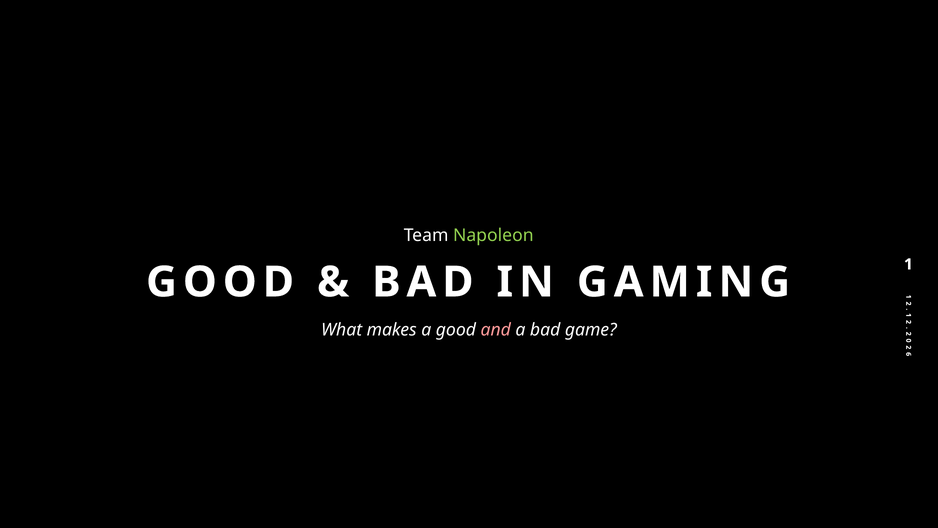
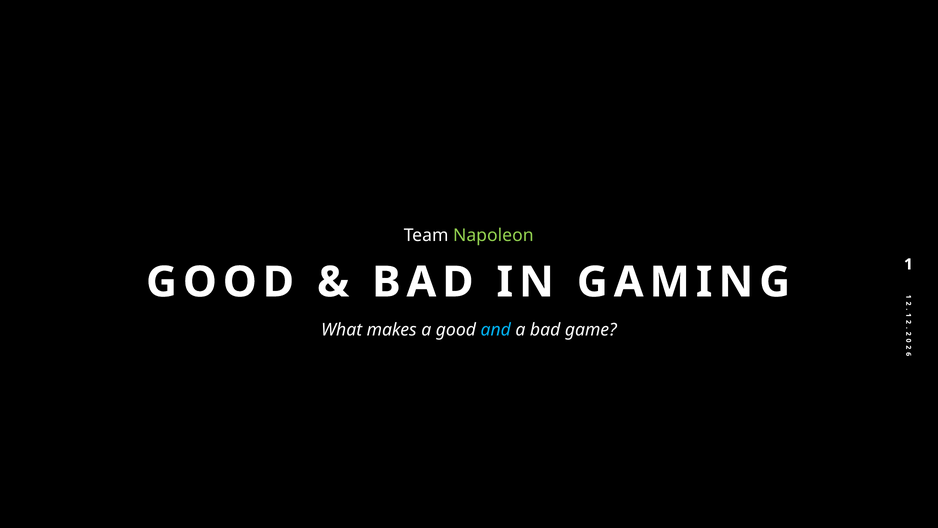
and colour: pink -> light blue
